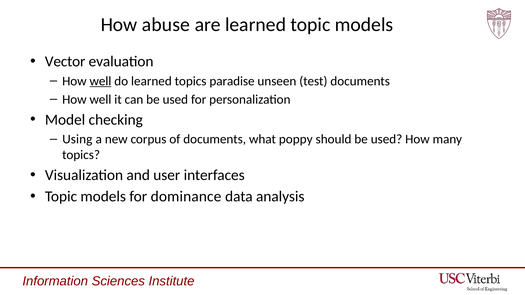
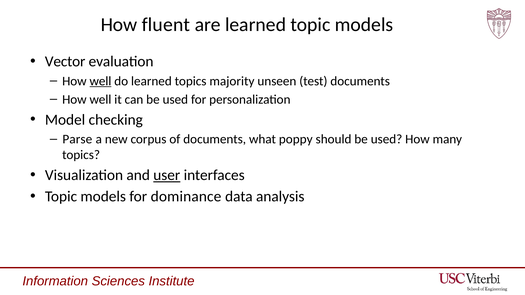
abuse: abuse -> fluent
paradise: paradise -> majority
Using: Using -> Parse
user underline: none -> present
